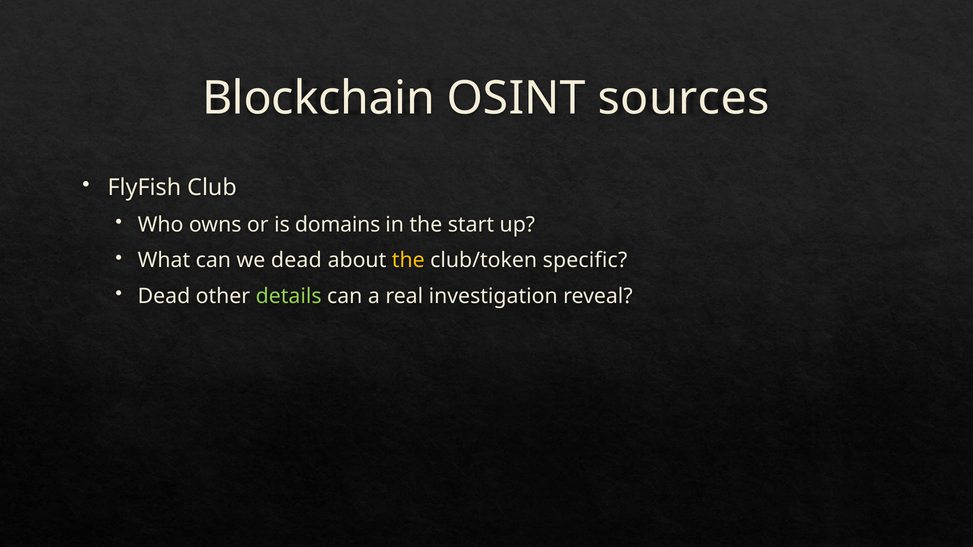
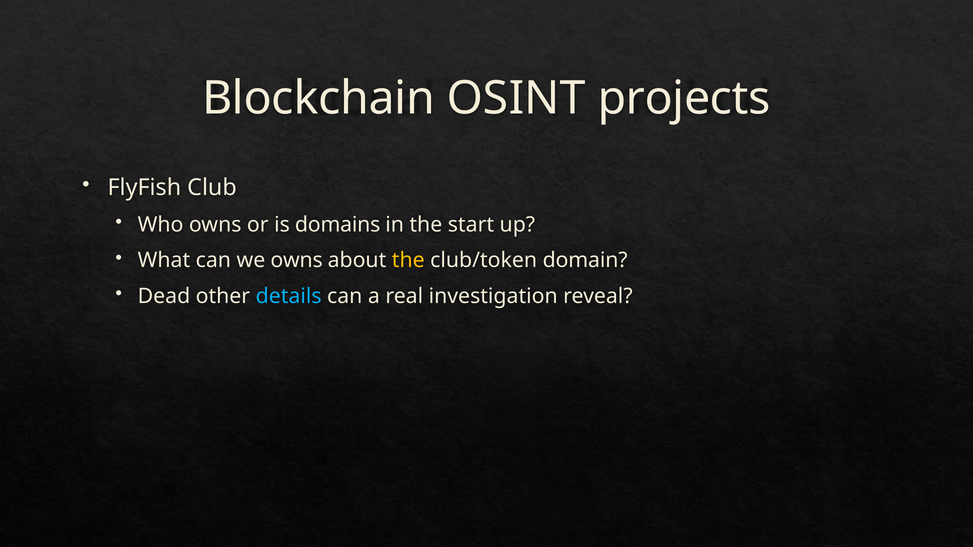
sources: sources -> projects
we dead: dead -> owns
specific: specific -> domain
details colour: light green -> light blue
